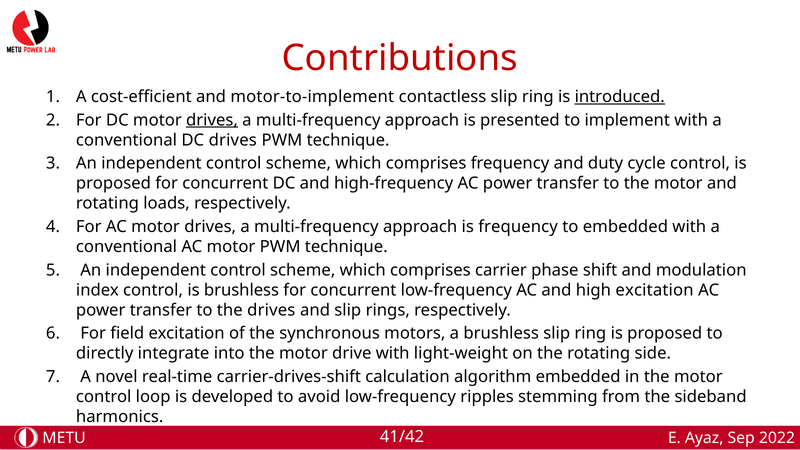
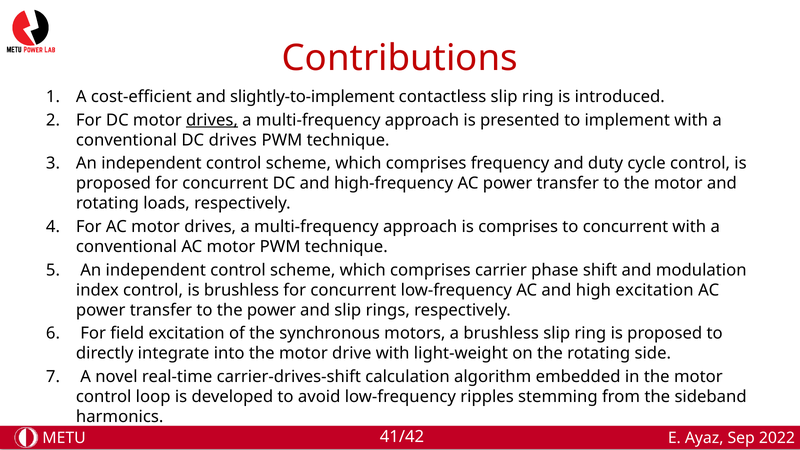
motor-to-implement: motor-to-implement -> slightly-to-implement
introduced underline: present -> none
is frequency: frequency -> comprises
to embedded: embedded -> concurrent
the drives: drives -> power
